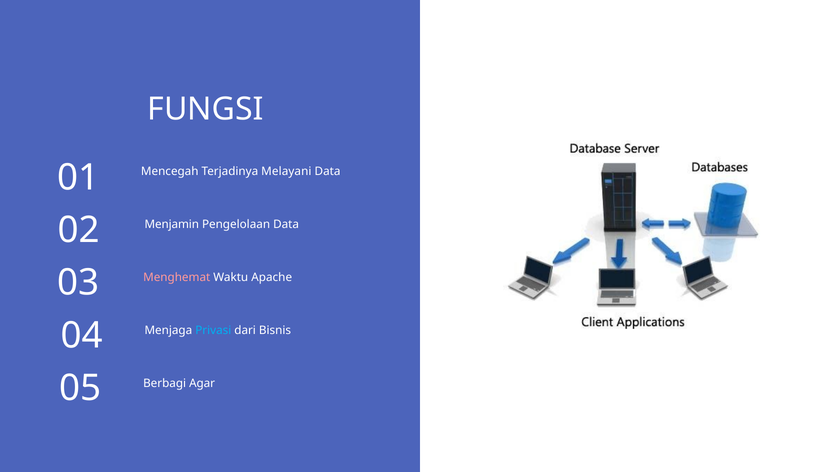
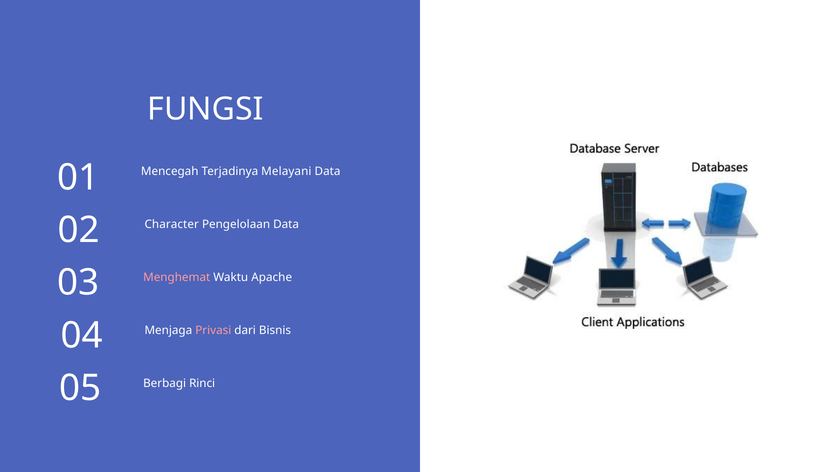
Menjamin: Menjamin -> Character
Privasi colour: light blue -> pink
Agar: Agar -> Rinci
